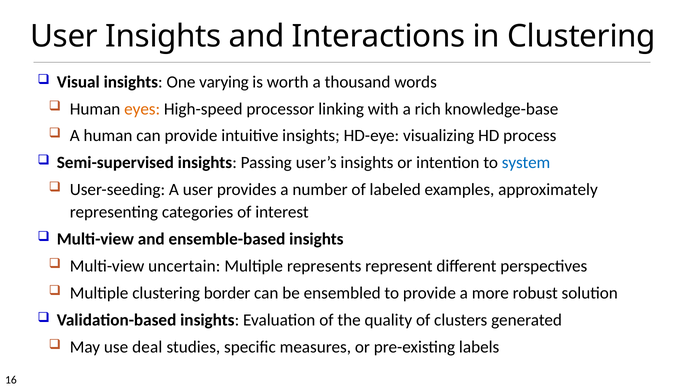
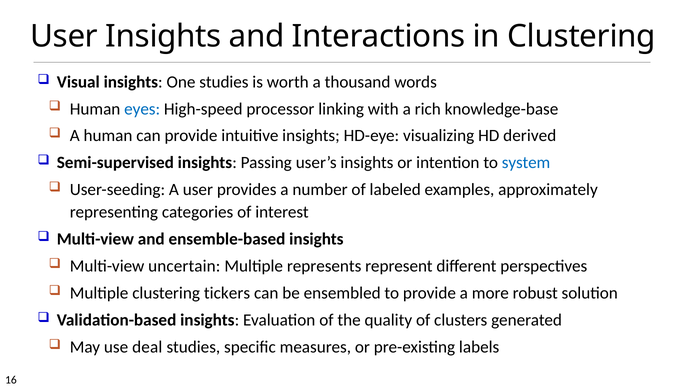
One varying: varying -> studies
eyes colour: orange -> blue
process: process -> derived
border: border -> tickers
